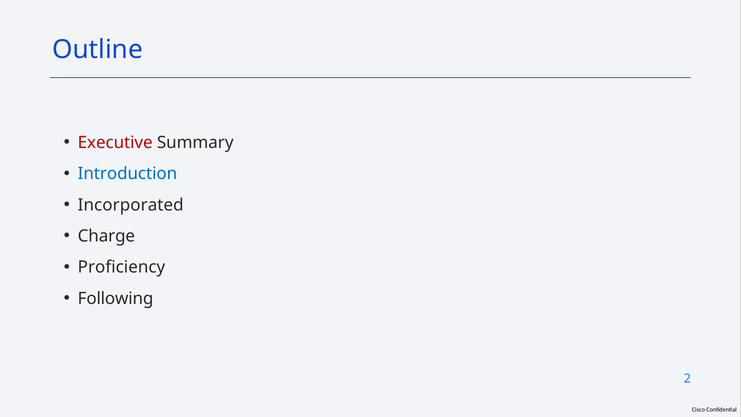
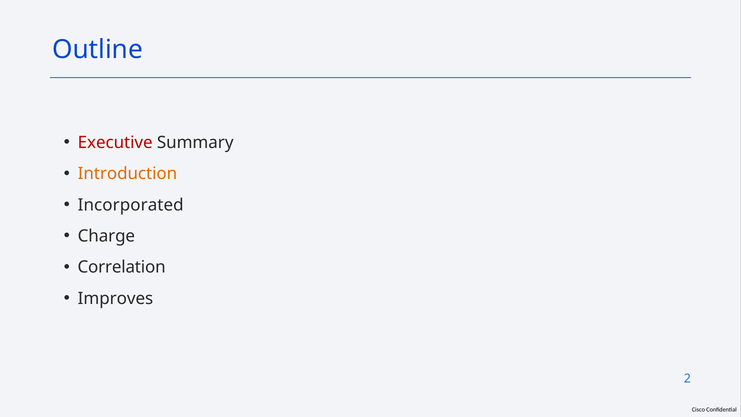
Introduction colour: blue -> orange
Proficiency: Proficiency -> Correlation
Following: Following -> Improves
